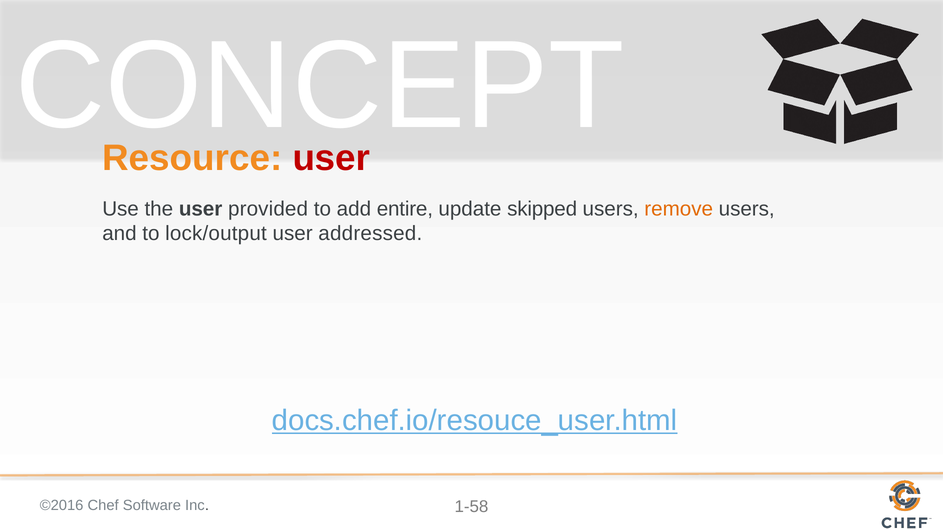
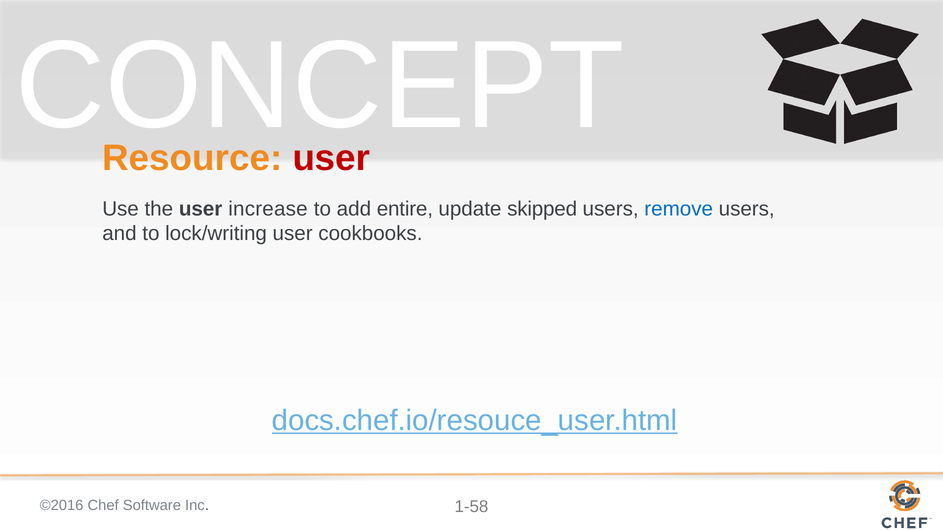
provided: provided -> increase
remove colour: orange -> blue
lock/output: lock/output -> lock/writing
addressed: addressed -> cookbooks
